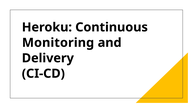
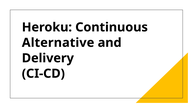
Monitoring: Monitoring -> Alternative
